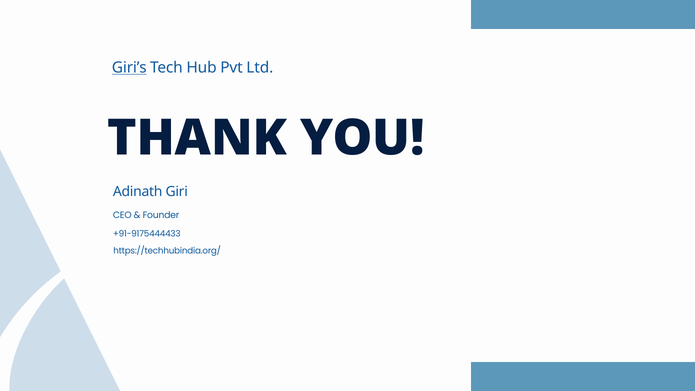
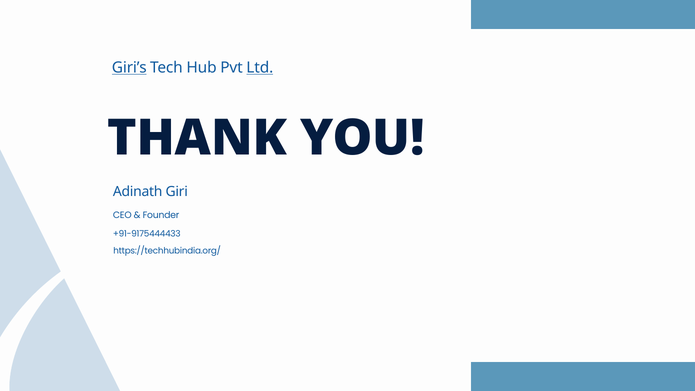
Ltd underline: none -> present
